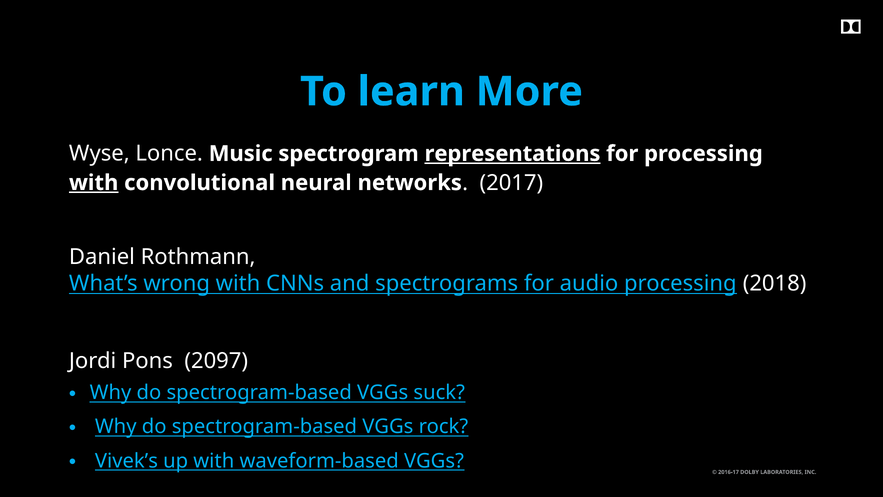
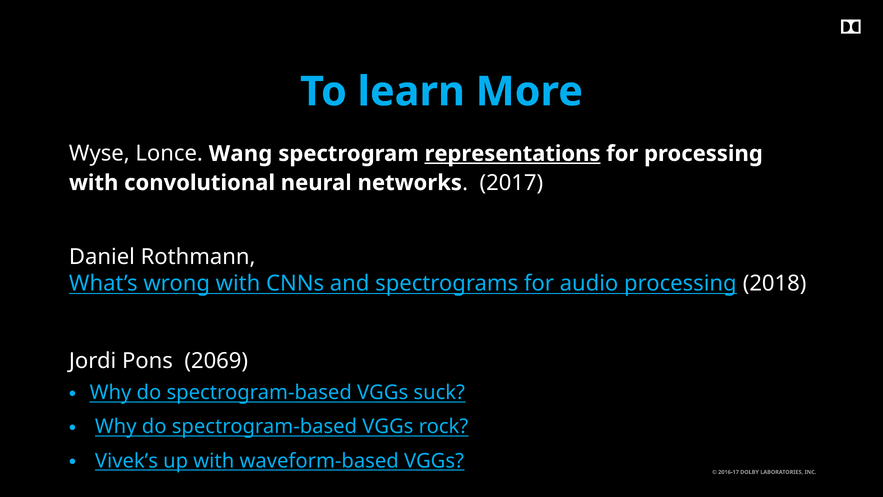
Music: Music -> Wang
with at (94, 183) underline: present -> none
2097: 2097 -> 2069
